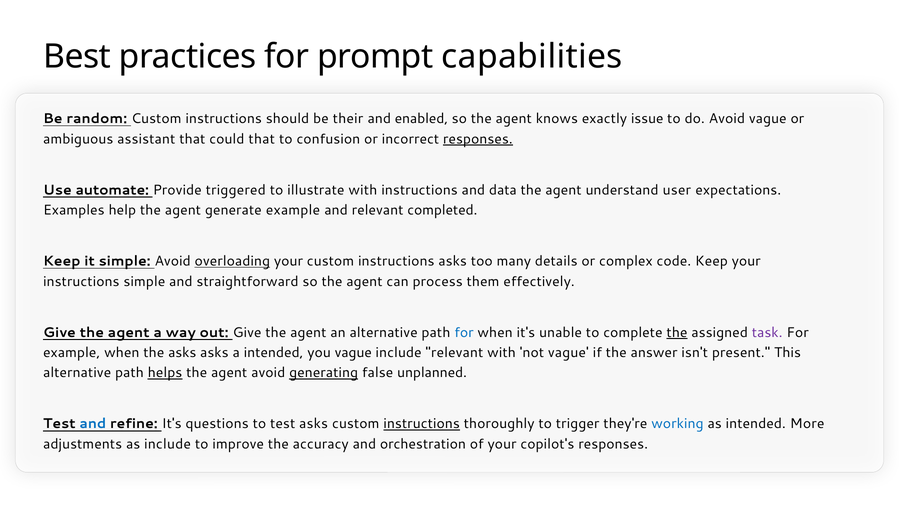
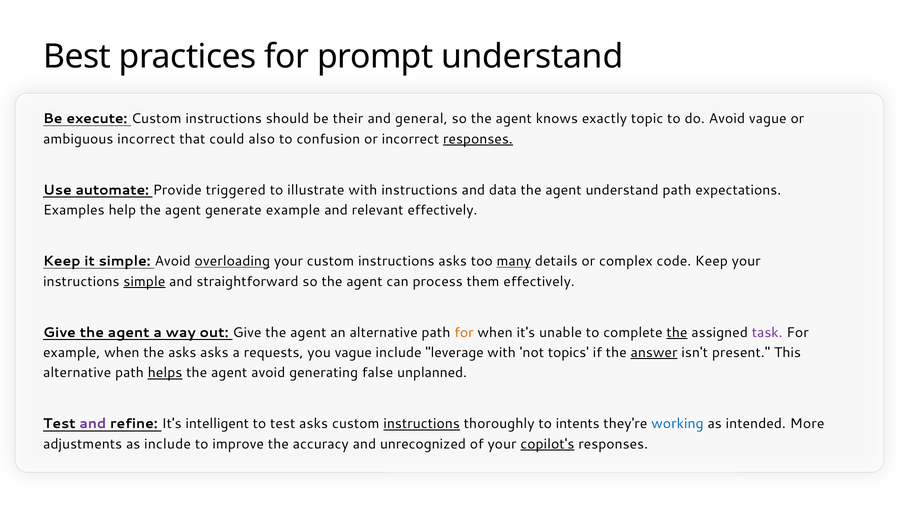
prompt capabilities: capabilities -> understand
random: random -> execute
enabled: enabled -> general
issue: issue -> topic
ambiguous assistant: assistant -> incorrect
could that: that -> also
understand user: user -> path
relevant completed: completed -> effectively
many underline: none -> present
simple at (144, 281) underline: none -> present
for at (464, 332) colour: blue -> orange
a intended: intended -> requests
include relevant: relevant -> leverage
not vague: vague -> topics
answer underline: none -> present
generating underline: present -> none
and at (93, 424) colour: blue -> purple
questions: questions -> intelligent
trigger: trigger -> intents
orchestration: orchestration -> unrecognized
copilot's underline: none -> present
